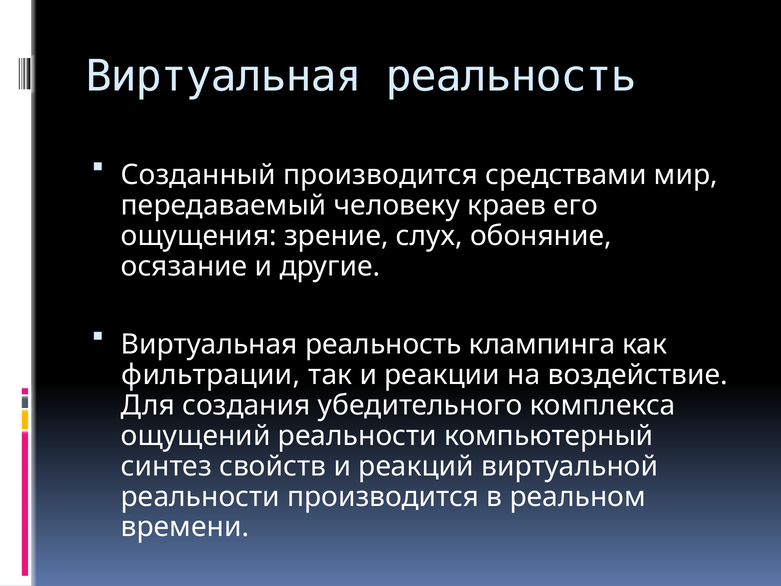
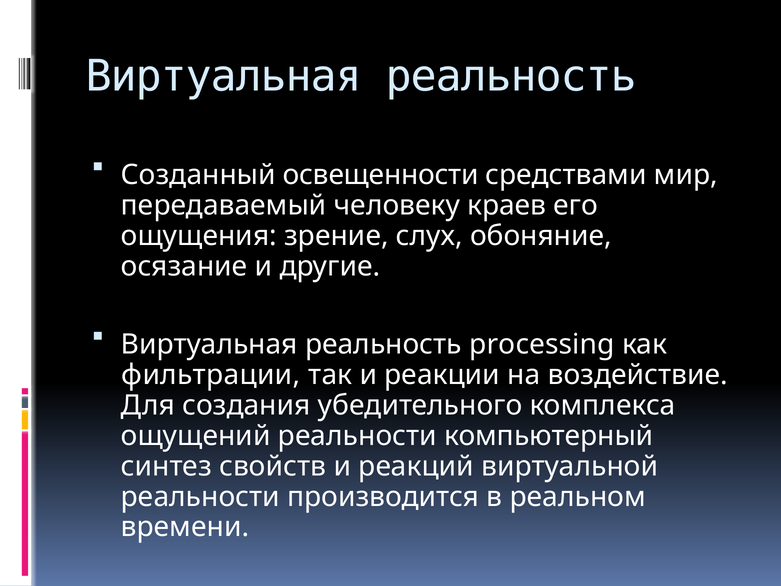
Созданный производится: производится -> освещенности
клампинга: клампинга -> processing
